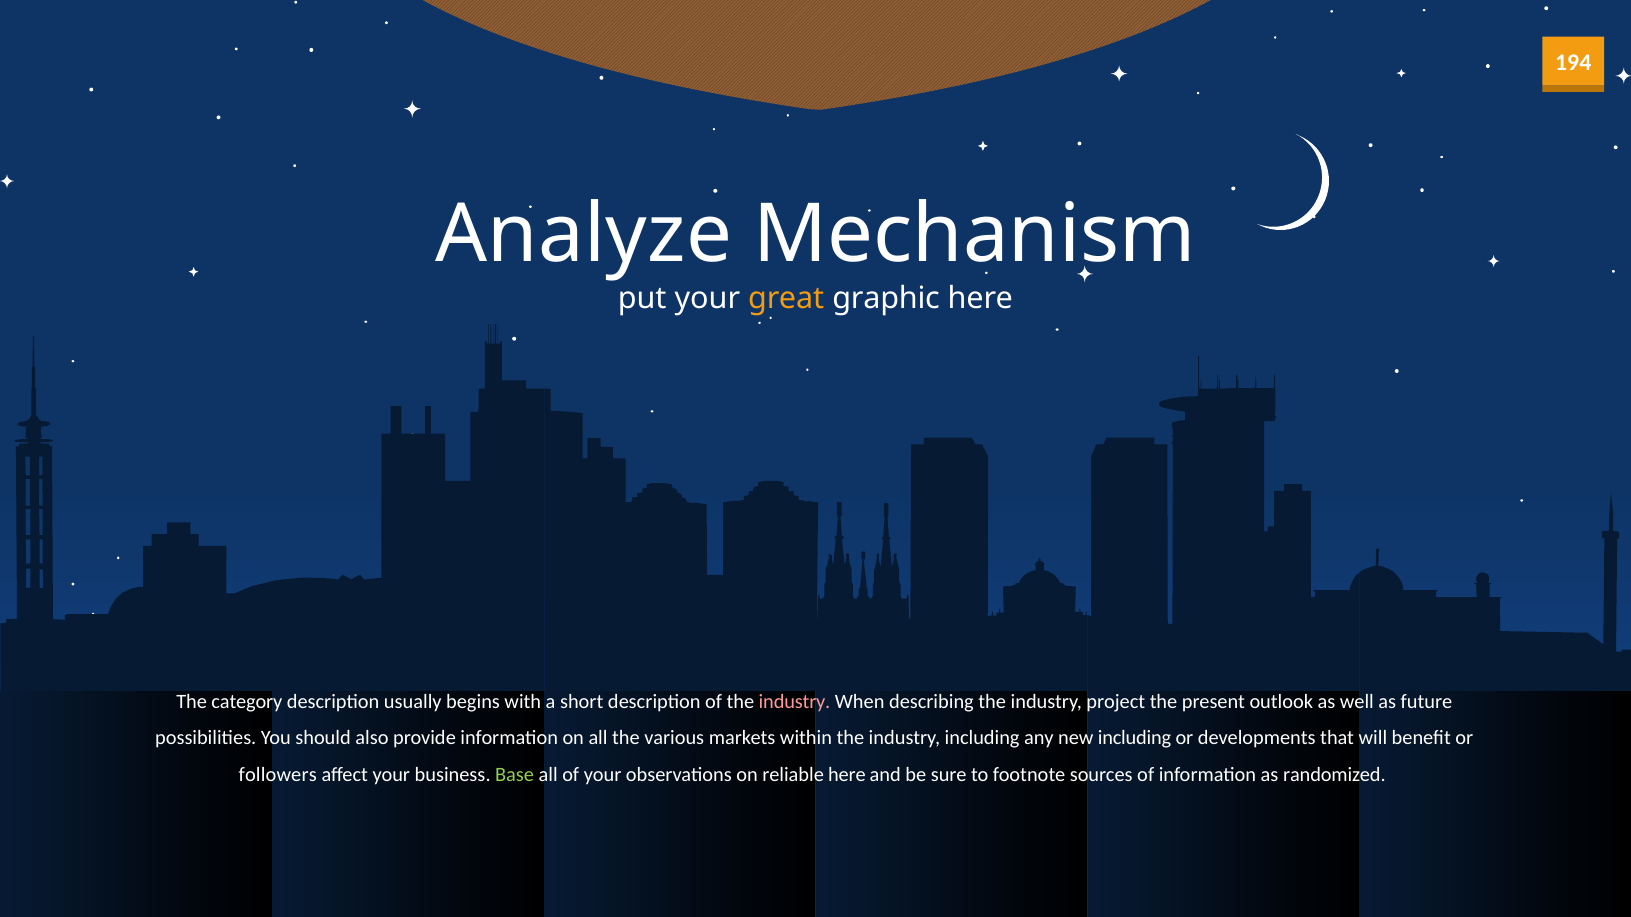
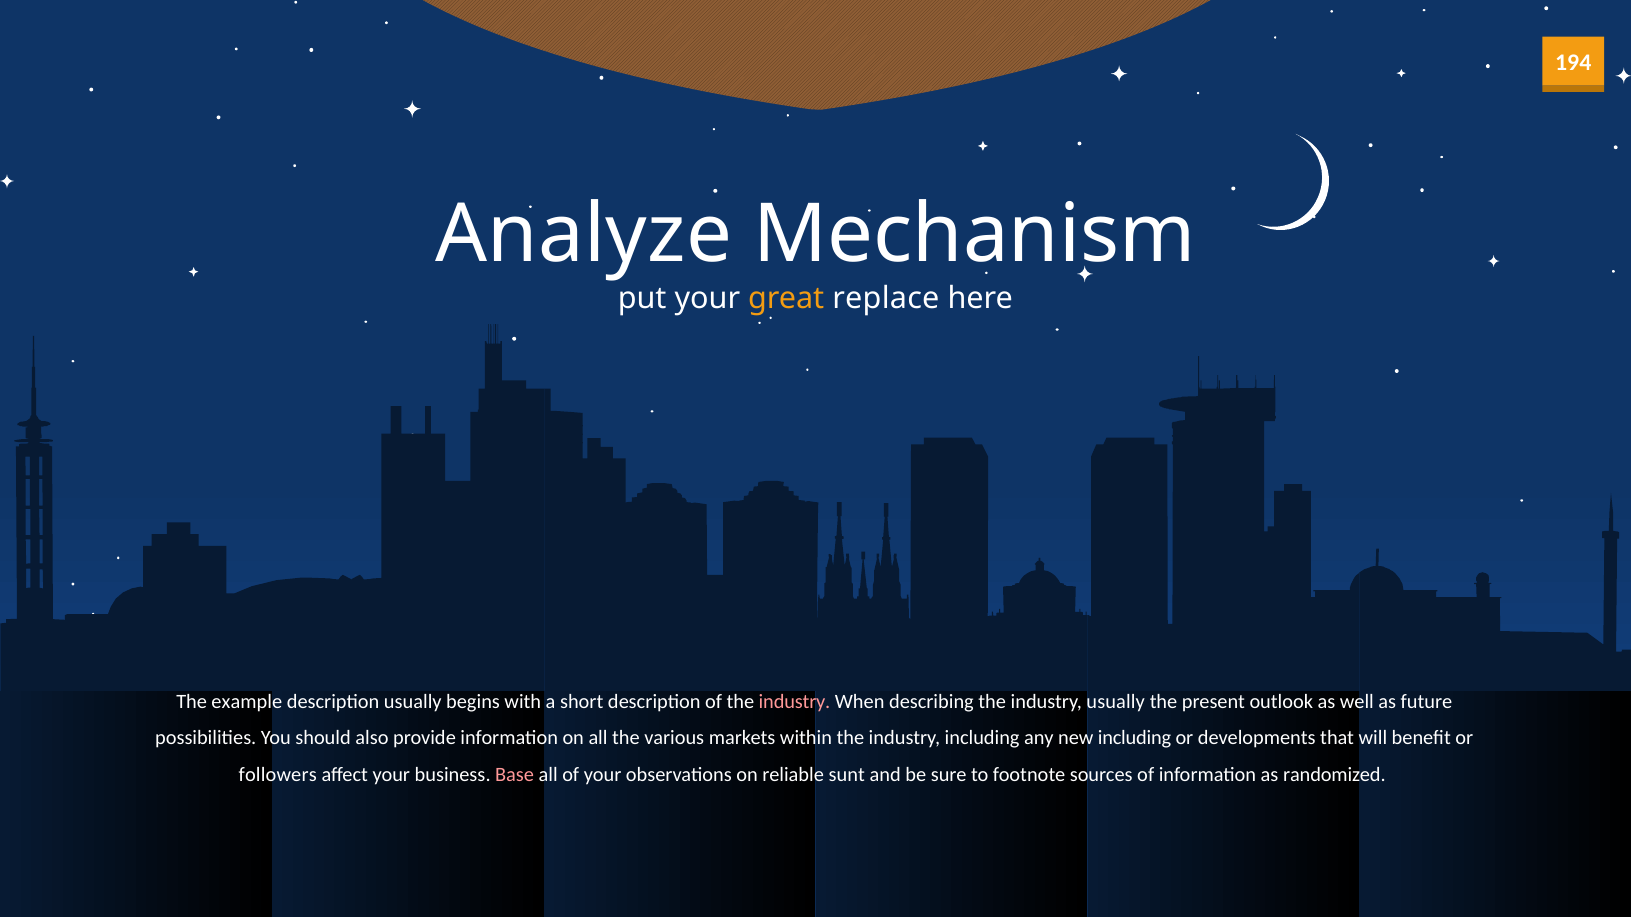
graphic: graphic -> replace
category: category -> example
industry project: project -> usually
Base colour: light green -> pink
reliable here: here -> sunt
